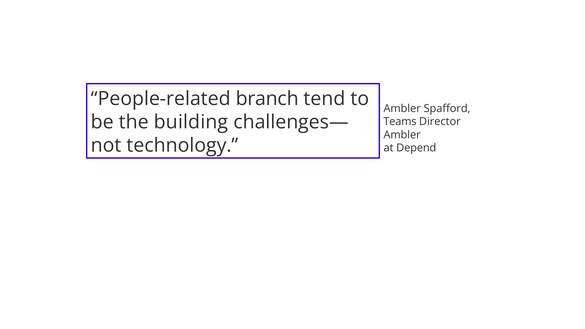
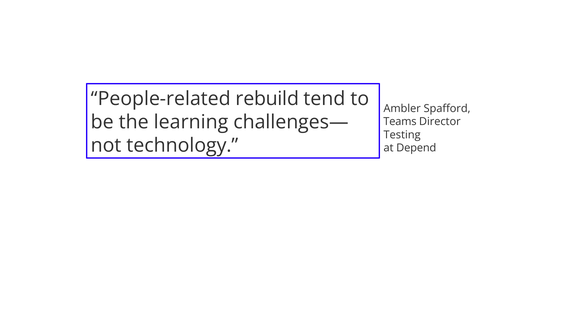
branch: branch -> rebuild
building: building -> learning
Ambler at (402, 135): Ambler -> Testing
